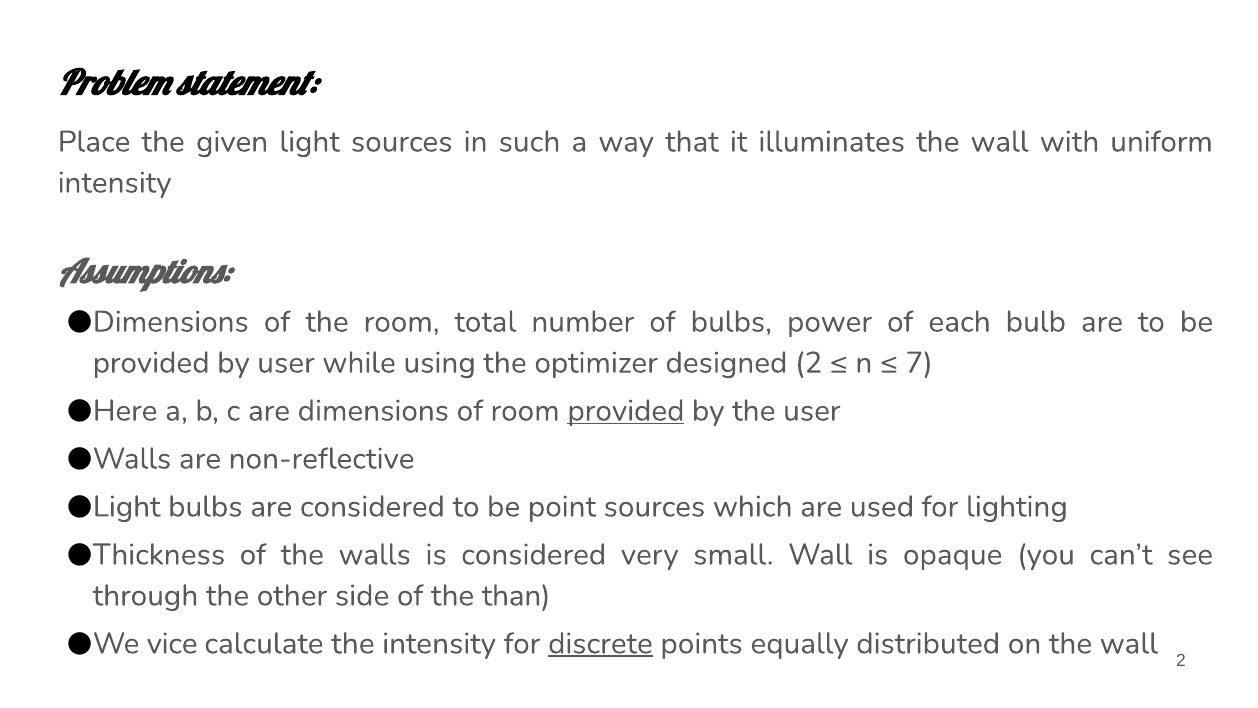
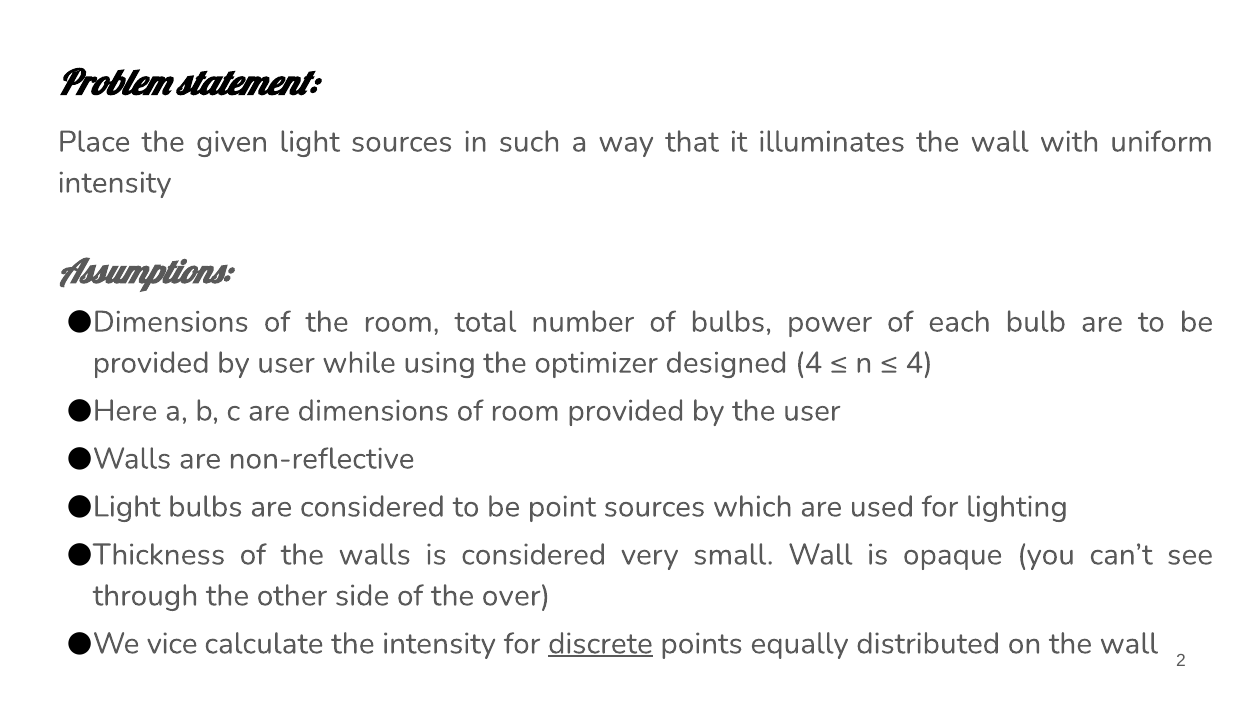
designed 2: 2 -> 4
7 at (919, 363): 7 -> 4
provided at (626, 411) underline: present -> none
than: than -> over
